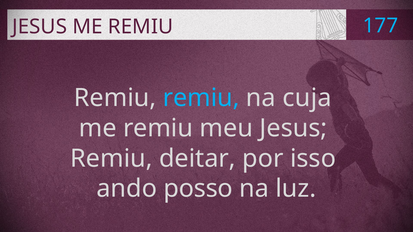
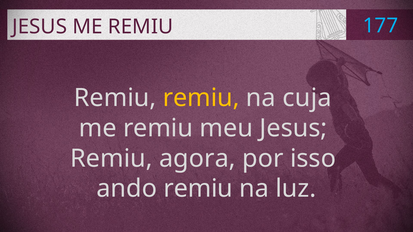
remiu at (201, 98) colour: light blue -> yellow
deitar: deitar -> agora
ando posso: posso -> remiu
